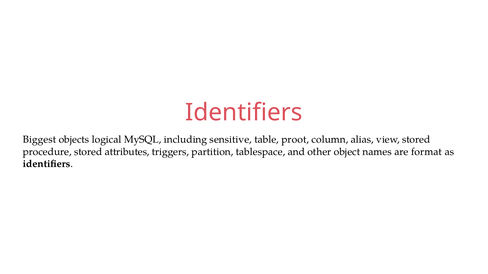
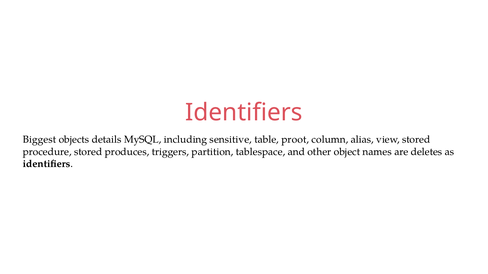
logical: logical -> details
attributes: attributes -> produces
format: format -> deletes
